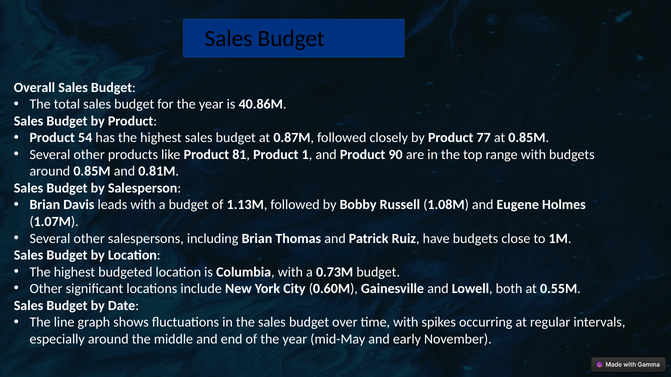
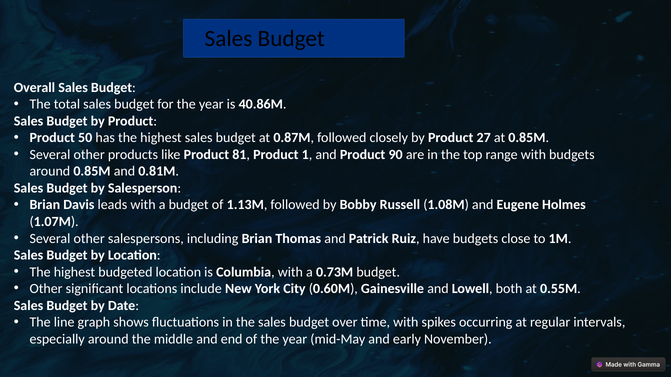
54: 54 -> 50
77: 77 -> 27
